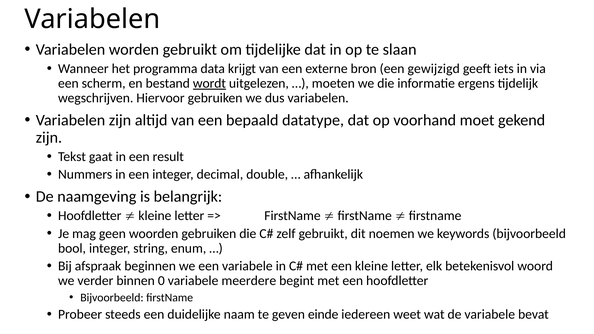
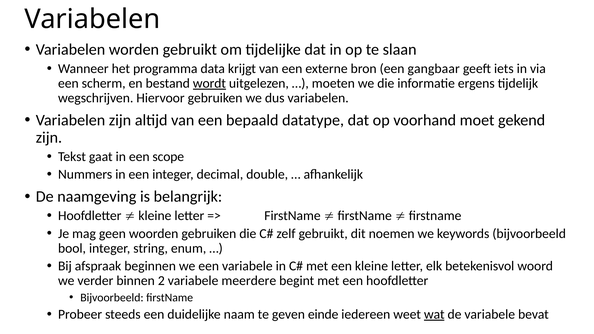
gewijzigd: gewijzigd -> gangbaar
result: result -> scope
0: 0 -> 2
wat underline: none -> present
